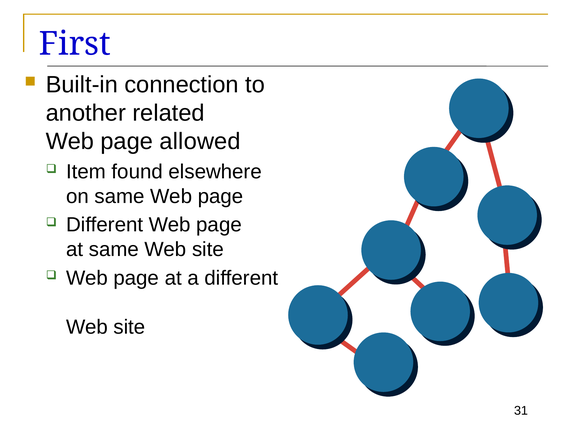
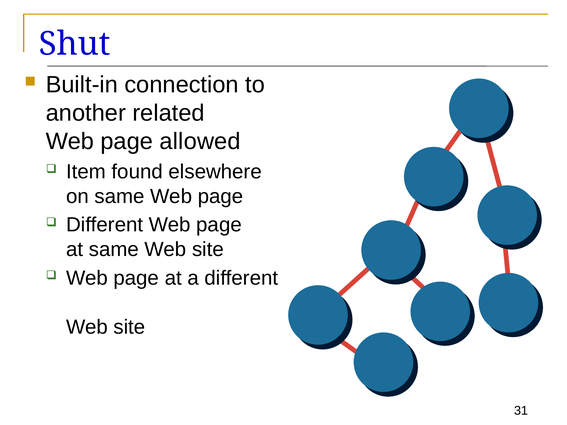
First: First -> Shut
